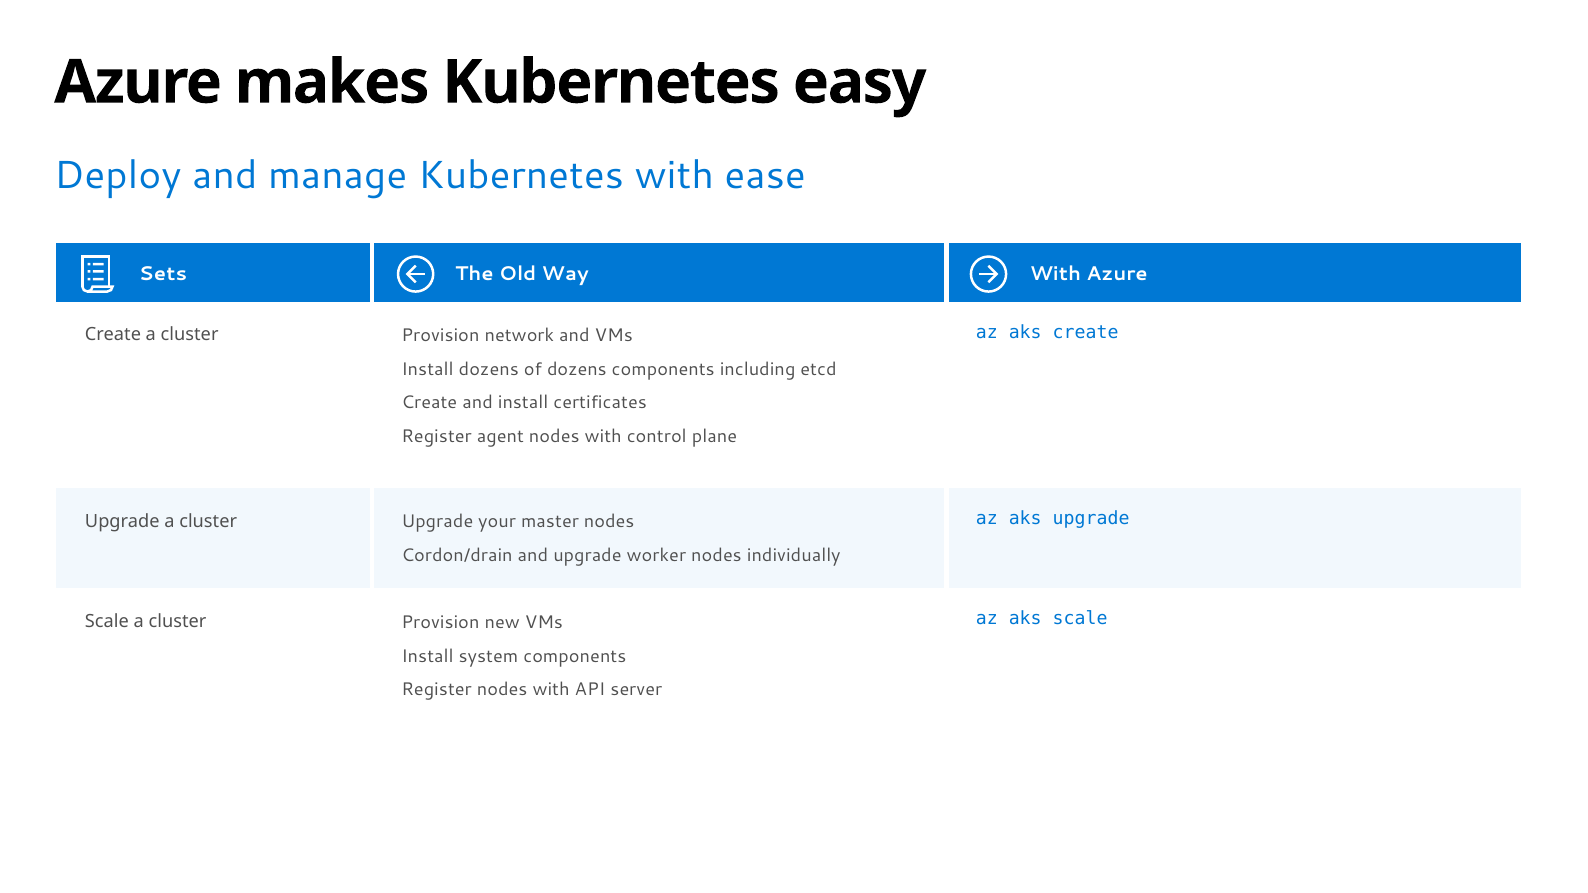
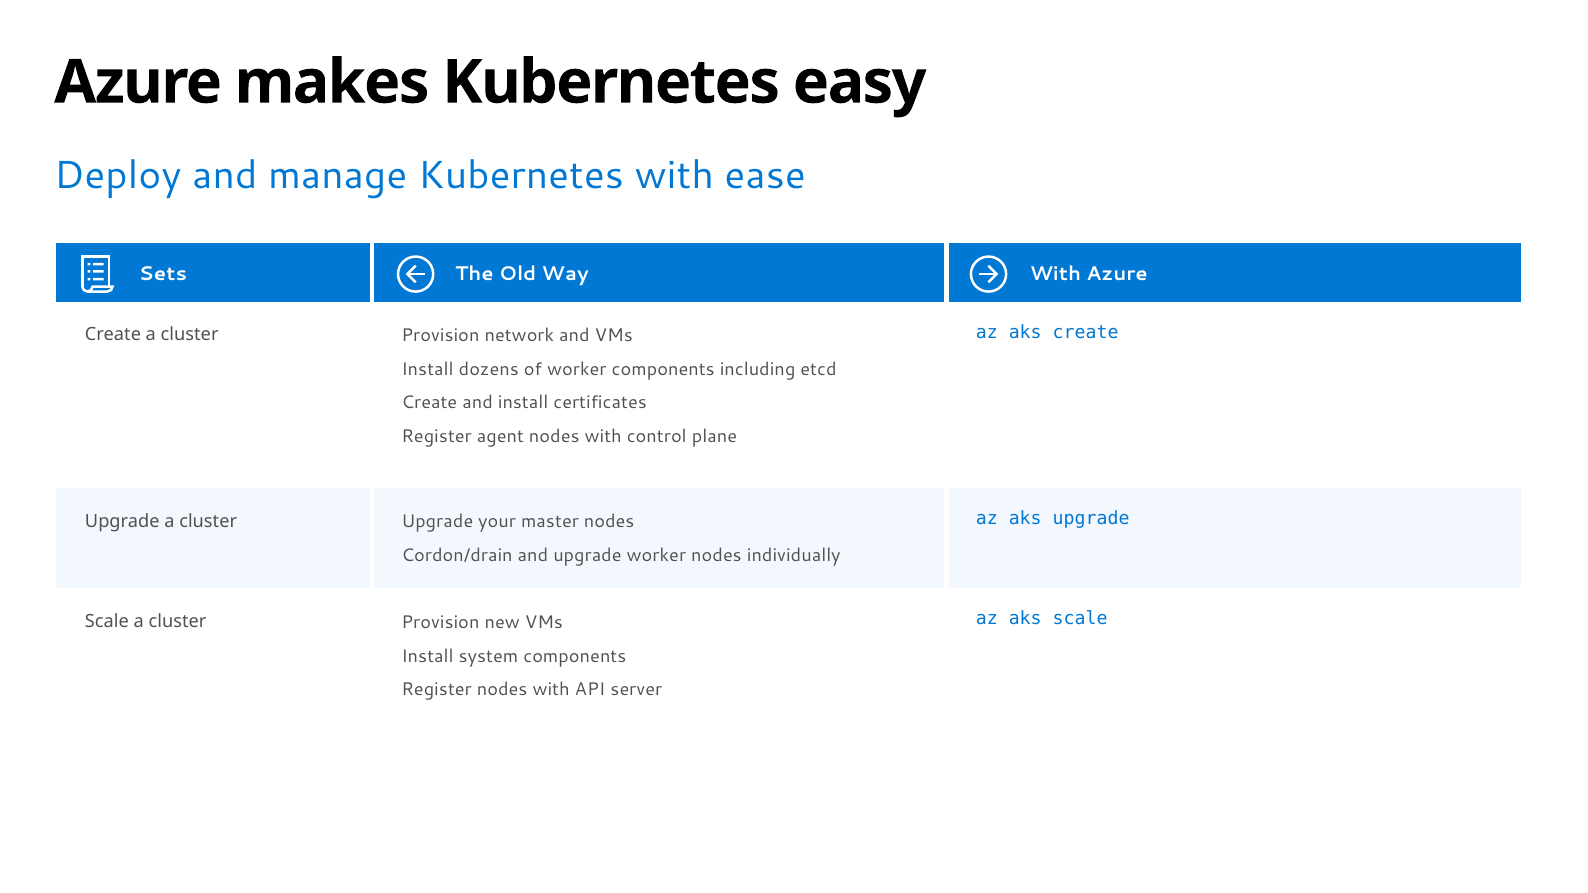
of dozens: dozens -> worker
